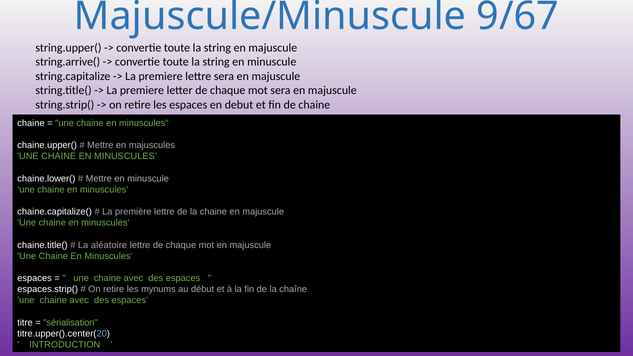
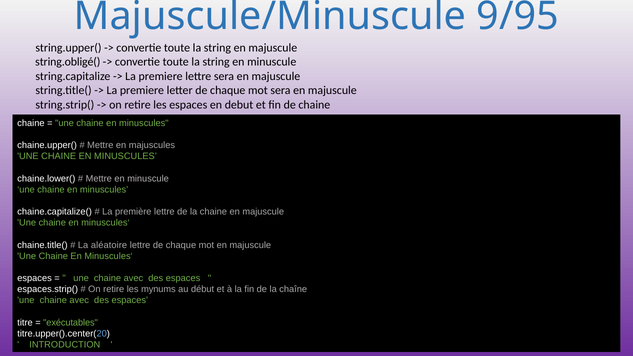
9/67: 9/67 -> 9/95
string.arrive(: string.arrive( -> string.obligé(
sérialisation: sérialisation -> exécutables
